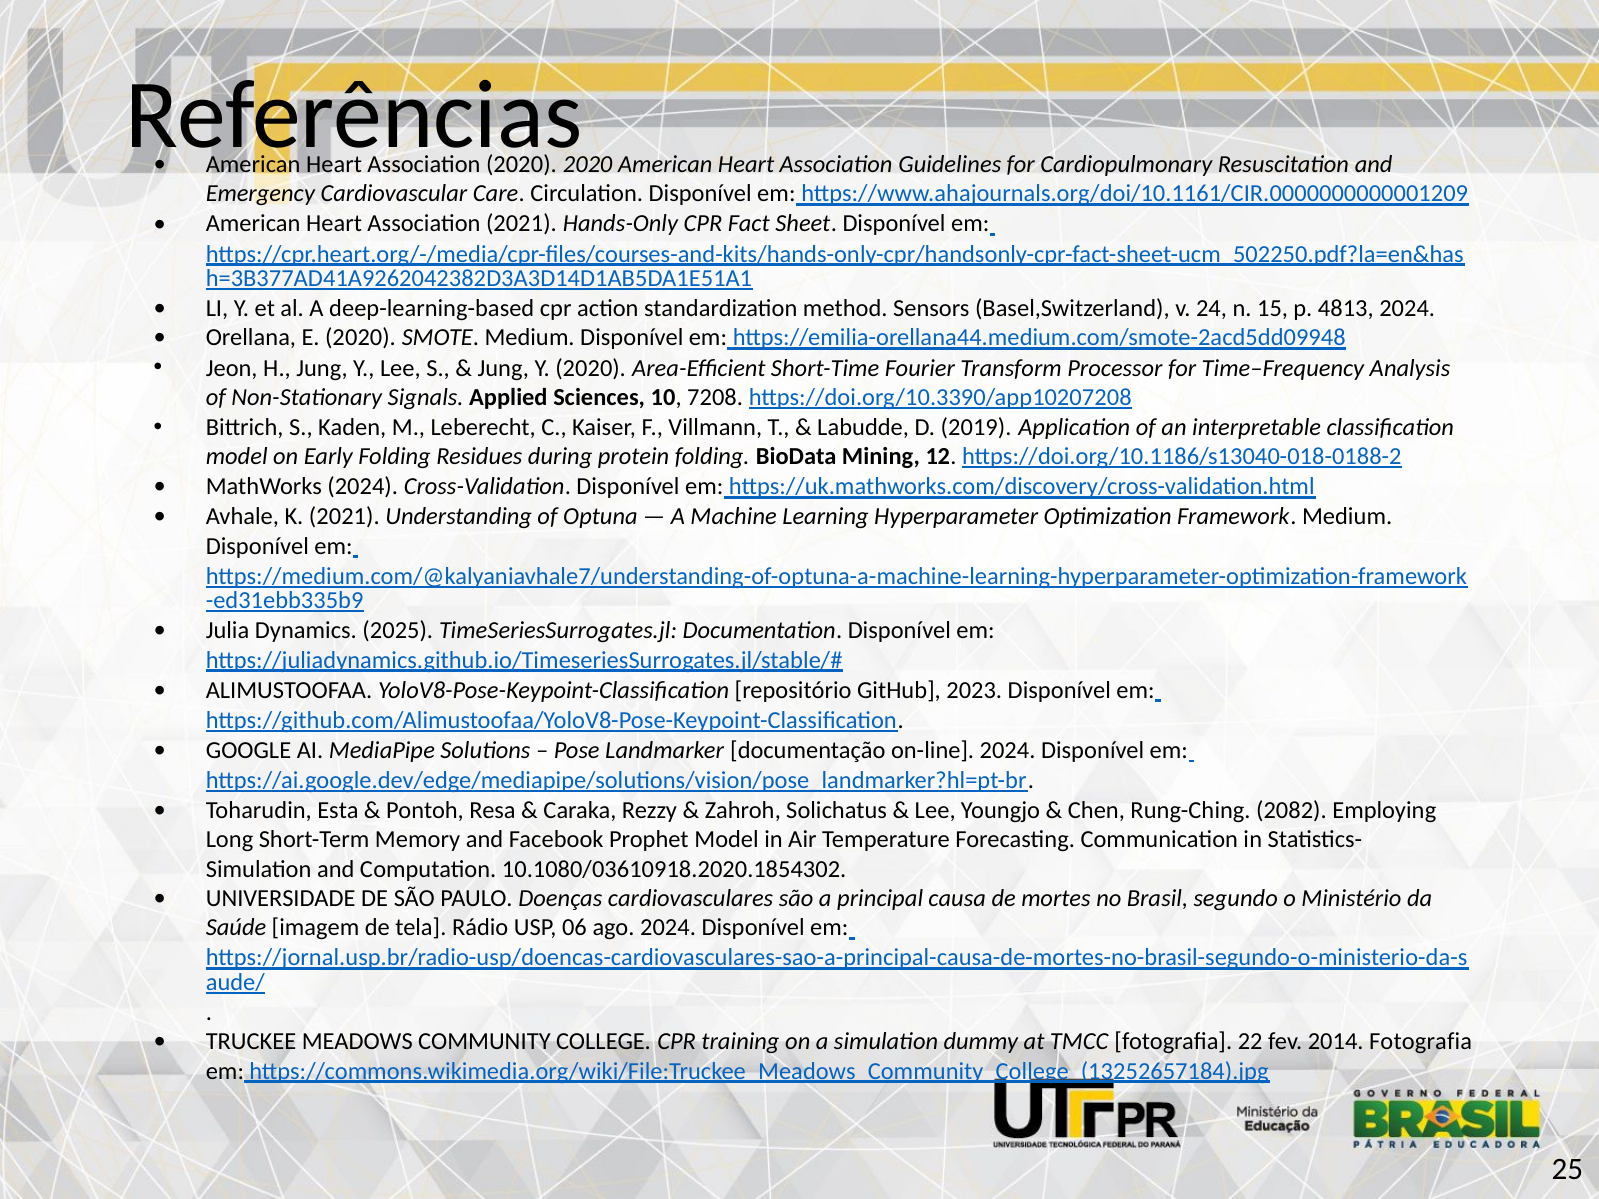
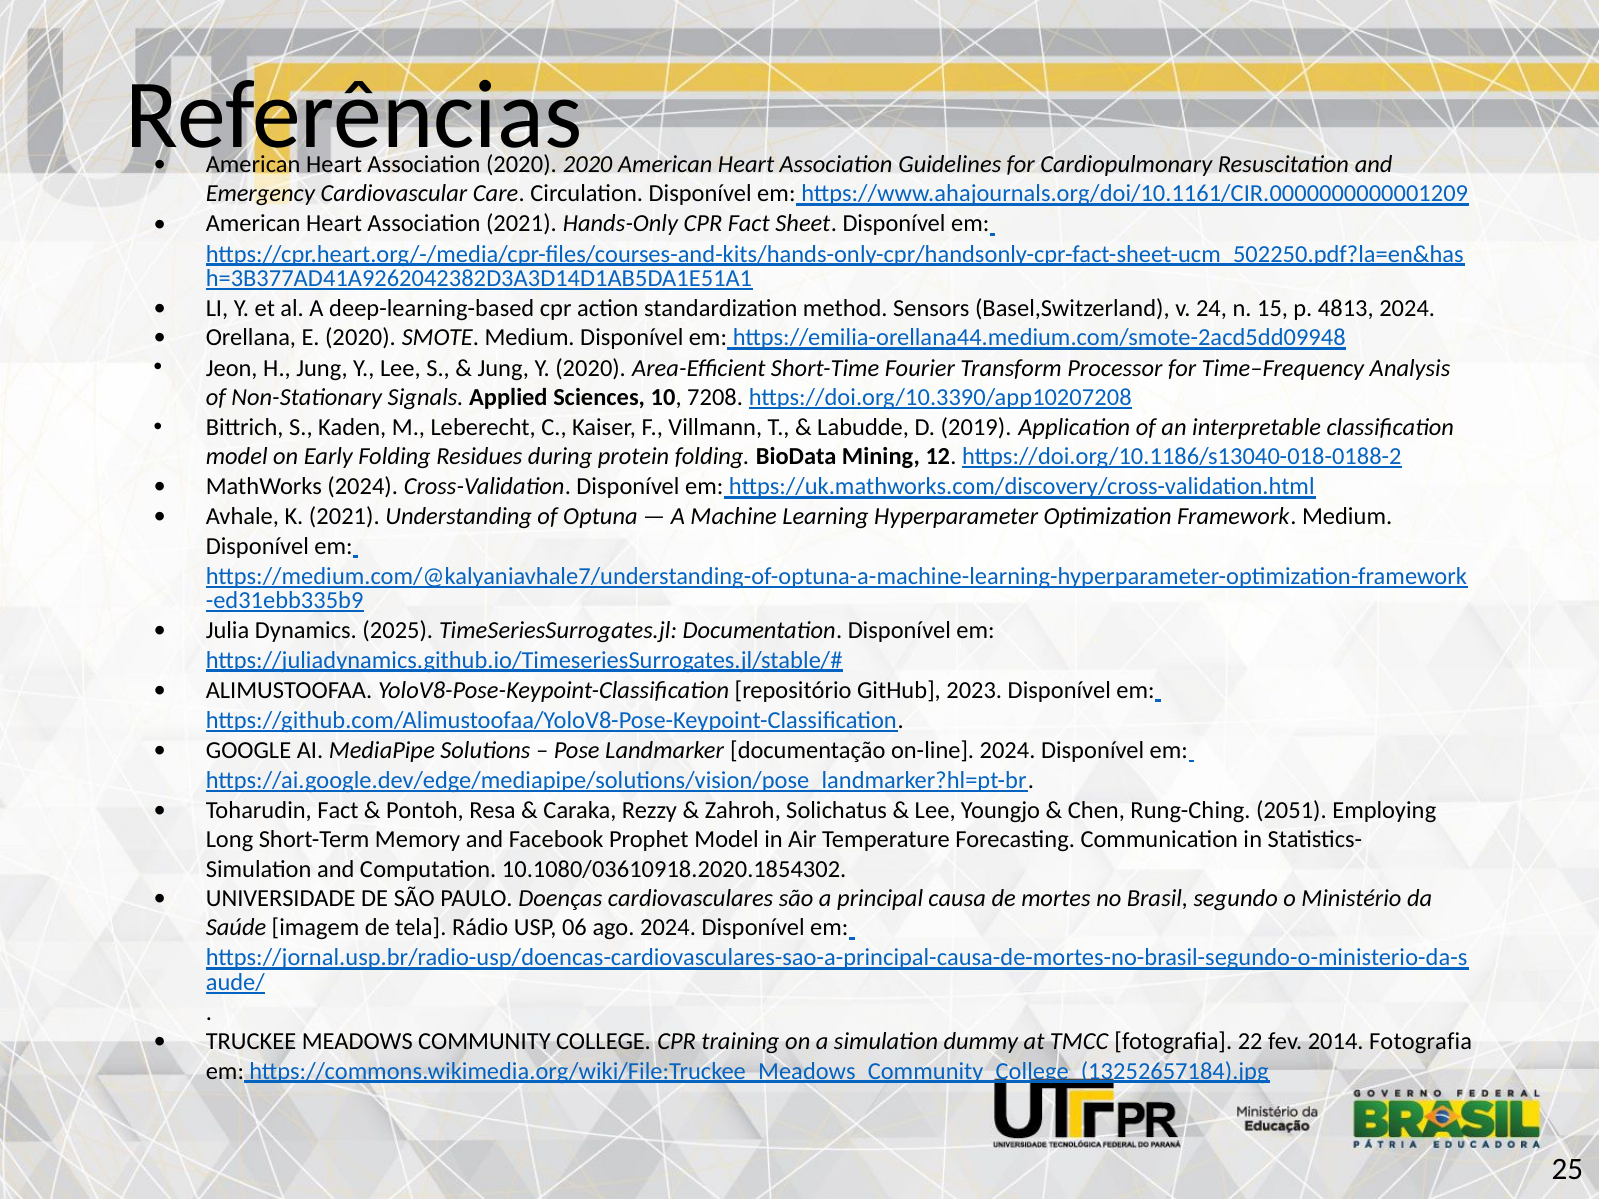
Toharudin Esta: Esta -> Fact
2082: 2082 -> 2051
